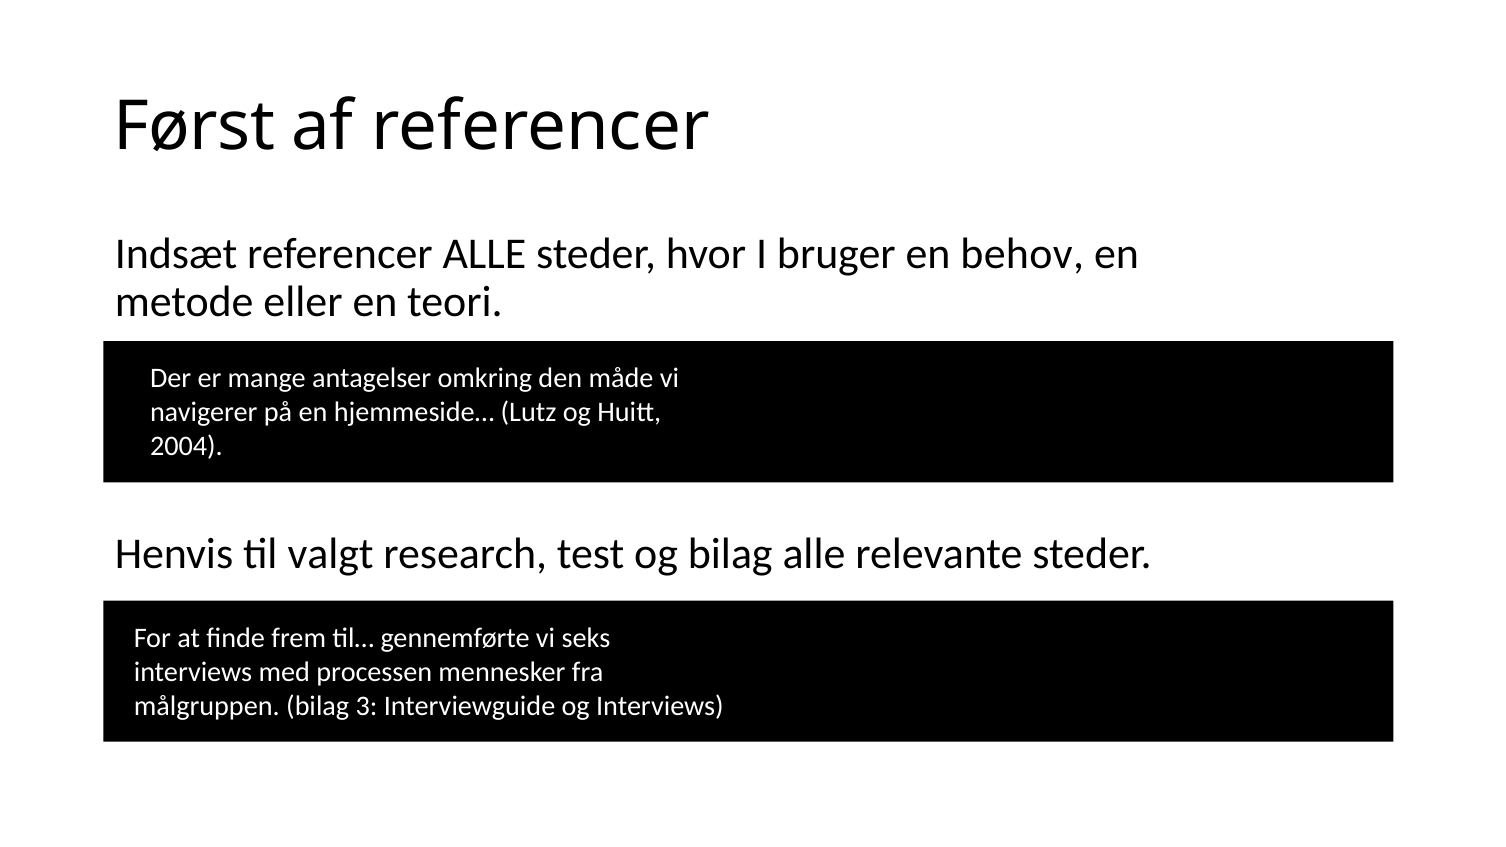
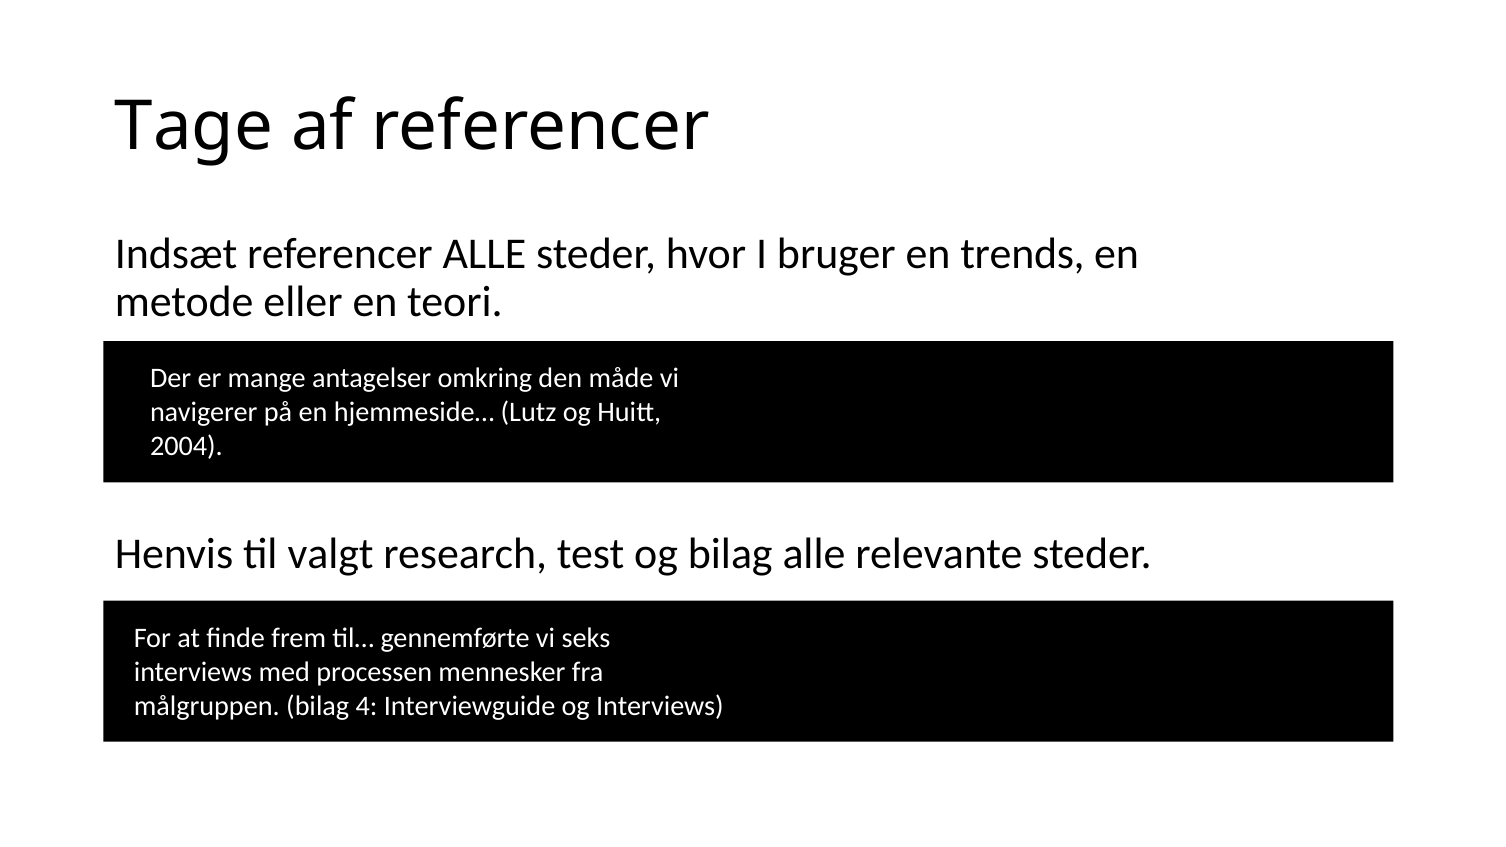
Først: Først -> Tage
behov: behov -> trends
3: 3 -> 4
